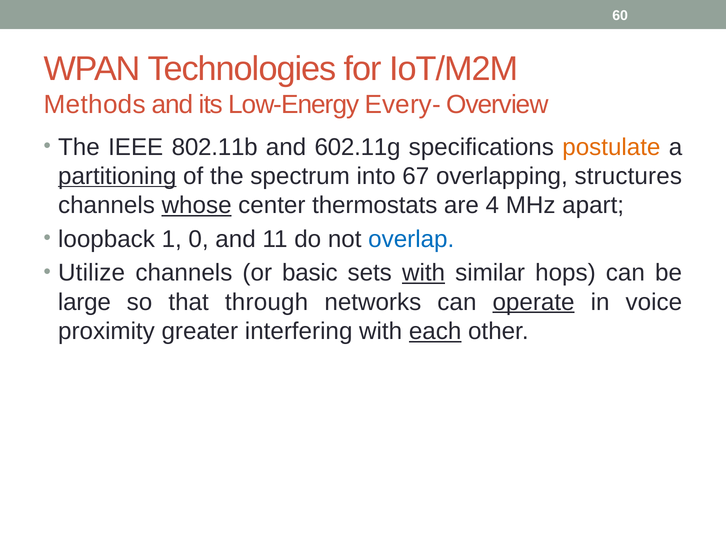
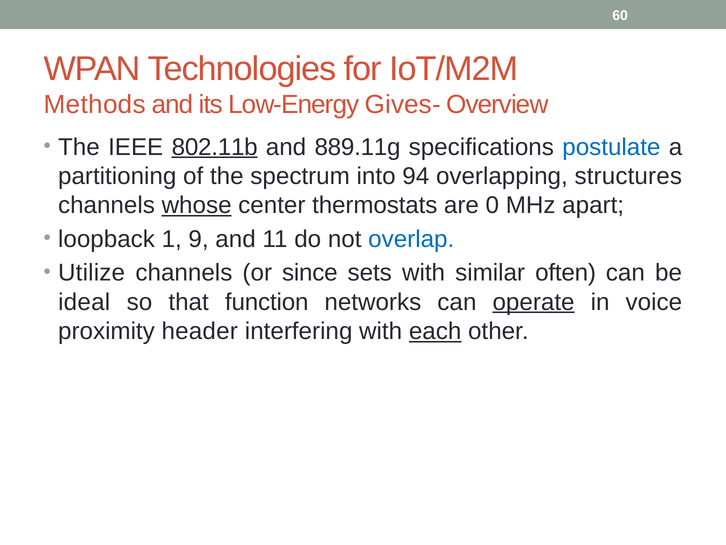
Every-: Every- -> Gives-
802.11b underline: none -> present
602.11g: 602.11g -> 889.11g
postulate colour: orange -> blue
partitioning underline: present -> none
67: 67 -> 94
4: 4 -> 0
0: 0 -> 9
basic: basic -> since
with at (424, 273) underline: present -> none
hops: hops -> often
large: large -> ideal
through: through -> function
greater: greater -> header
